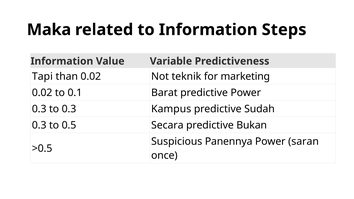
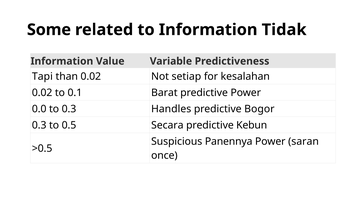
Maka: Maka -> Some
Steps: Steps -> Tidak
teknik: teknik -> setiap
marketing: marketing -> kesalahan
0.3 at (39, 109): 0.3 -> 0.0
Kampus: Kampus -> Handles
Sudah: Sudah -> Bogor
Bukan: Bukan -> Kebun
